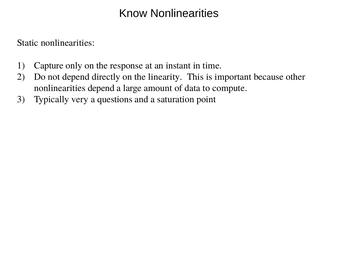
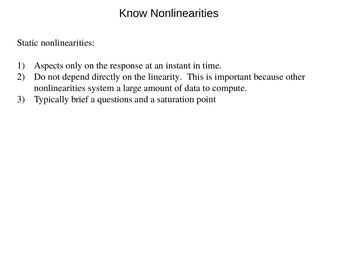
Capture: Capture -> Aspects
nonlinearities depend: depend -> system
very: very -> brief
